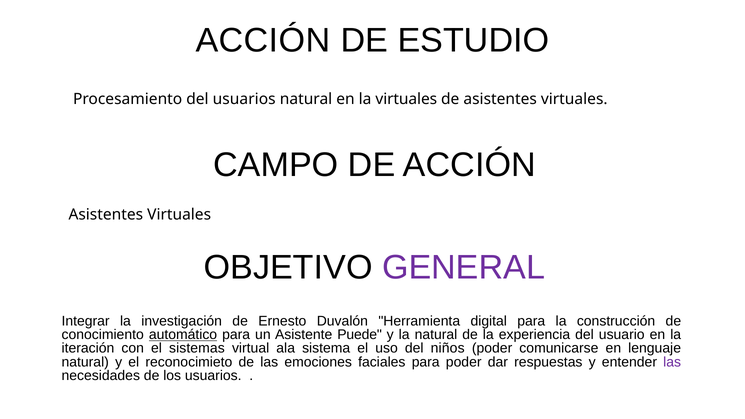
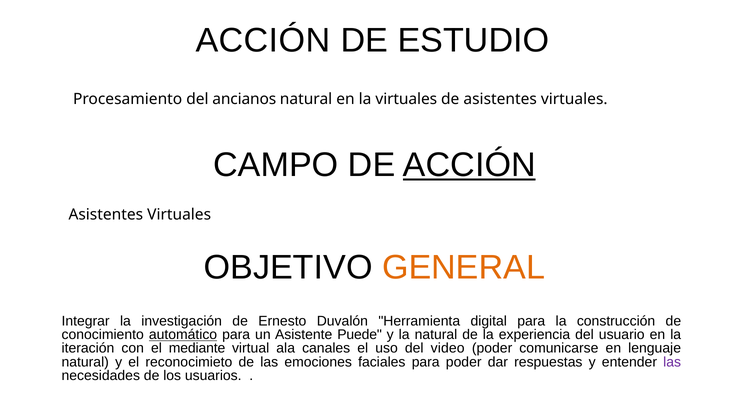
del usuarios: usuarios -> ancianos
ACCIÓN at (469, 165) underline: none -> present
GENERAL colour: purple -> orange
sistemas: sistemas -> mediante
sistema: sistema -> canales
niños: niños -> video
